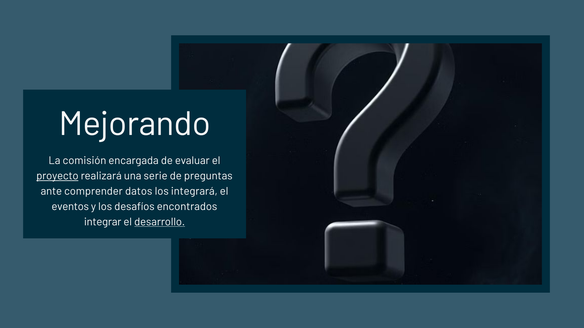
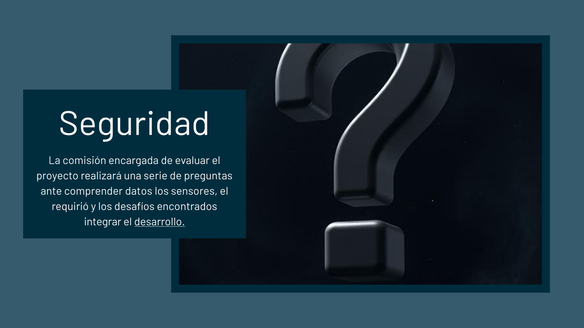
Mejorando: Mejorando -> Seguridad
proyecto underline: present -> none
integrará: integrará -> sensores
eventos: eventos -> requirió
